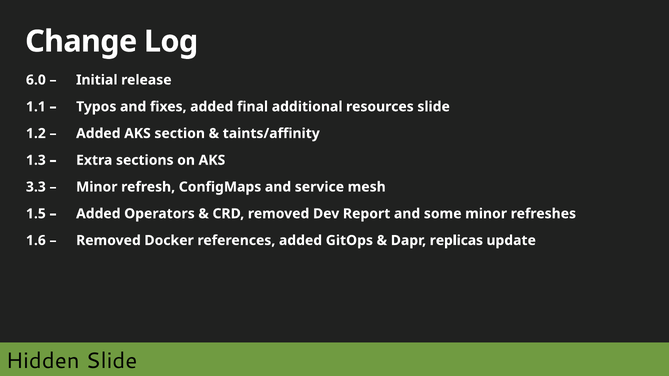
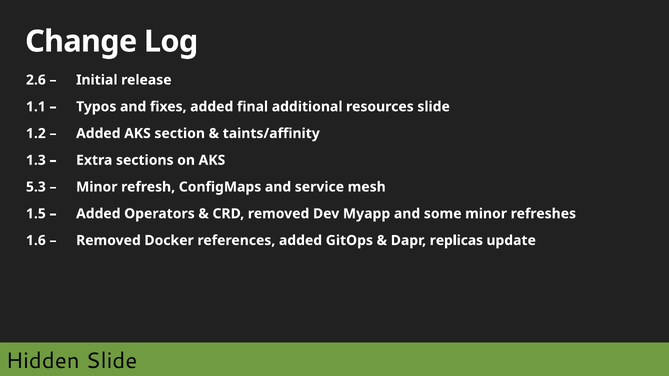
6.0: 6.0 -> 2.6
3.3: 3.3 -> 5.3
Report: Report -> Myapp
